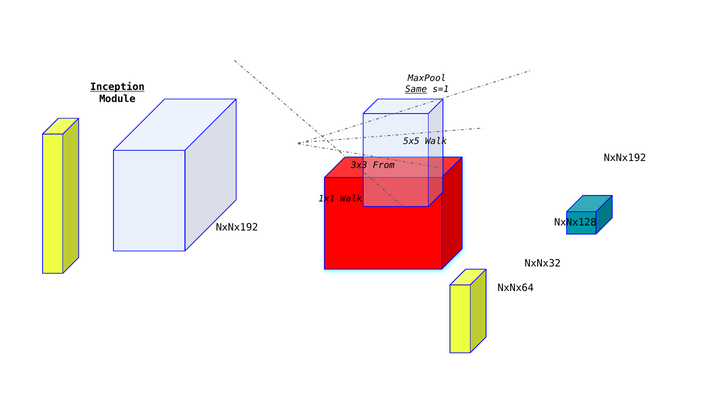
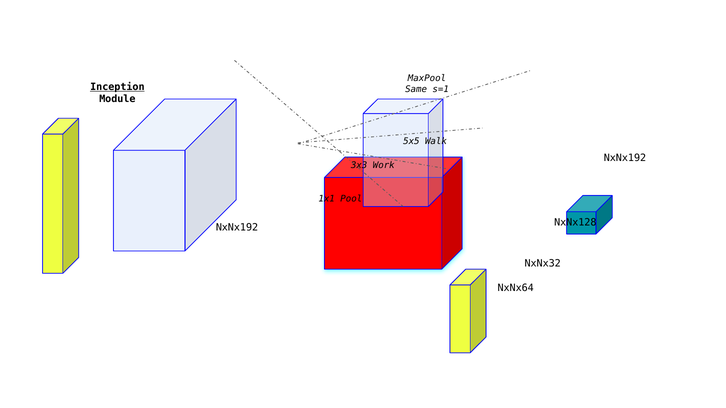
Same underline: present -> none
From: From -> Work
1x1 Walk: Walk -> Pool
